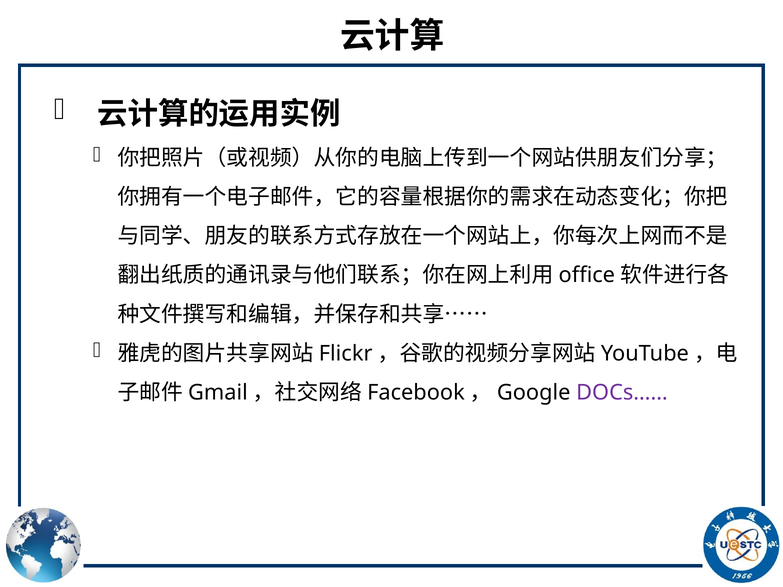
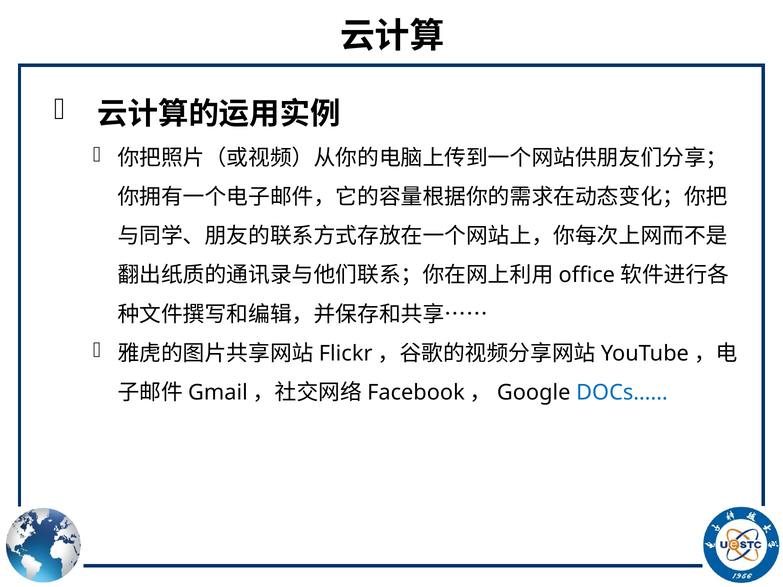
DOCs…… colour: purple -> blue
